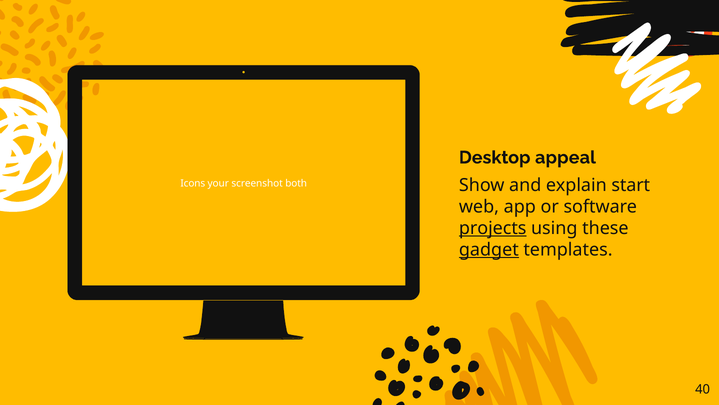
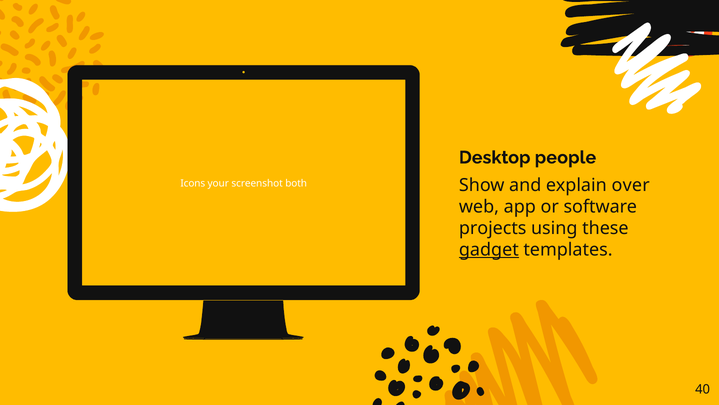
appeal: appeal -> people
start: start -> over
projects underline: present -> none
